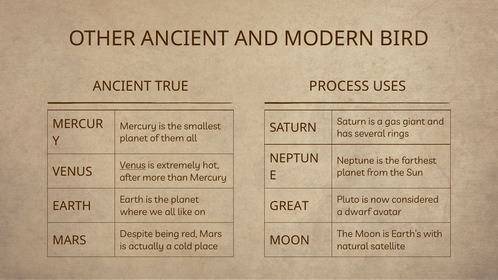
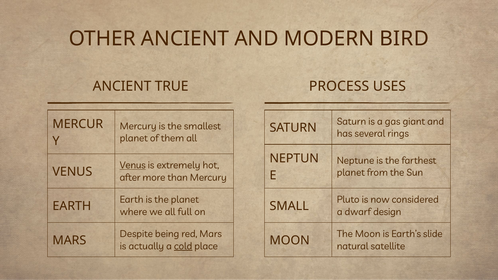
GREAT: GREAT -> SMALL
like: like -> full
avatar: avatar -> design
with: with -> slide
cold underline: none -> present
